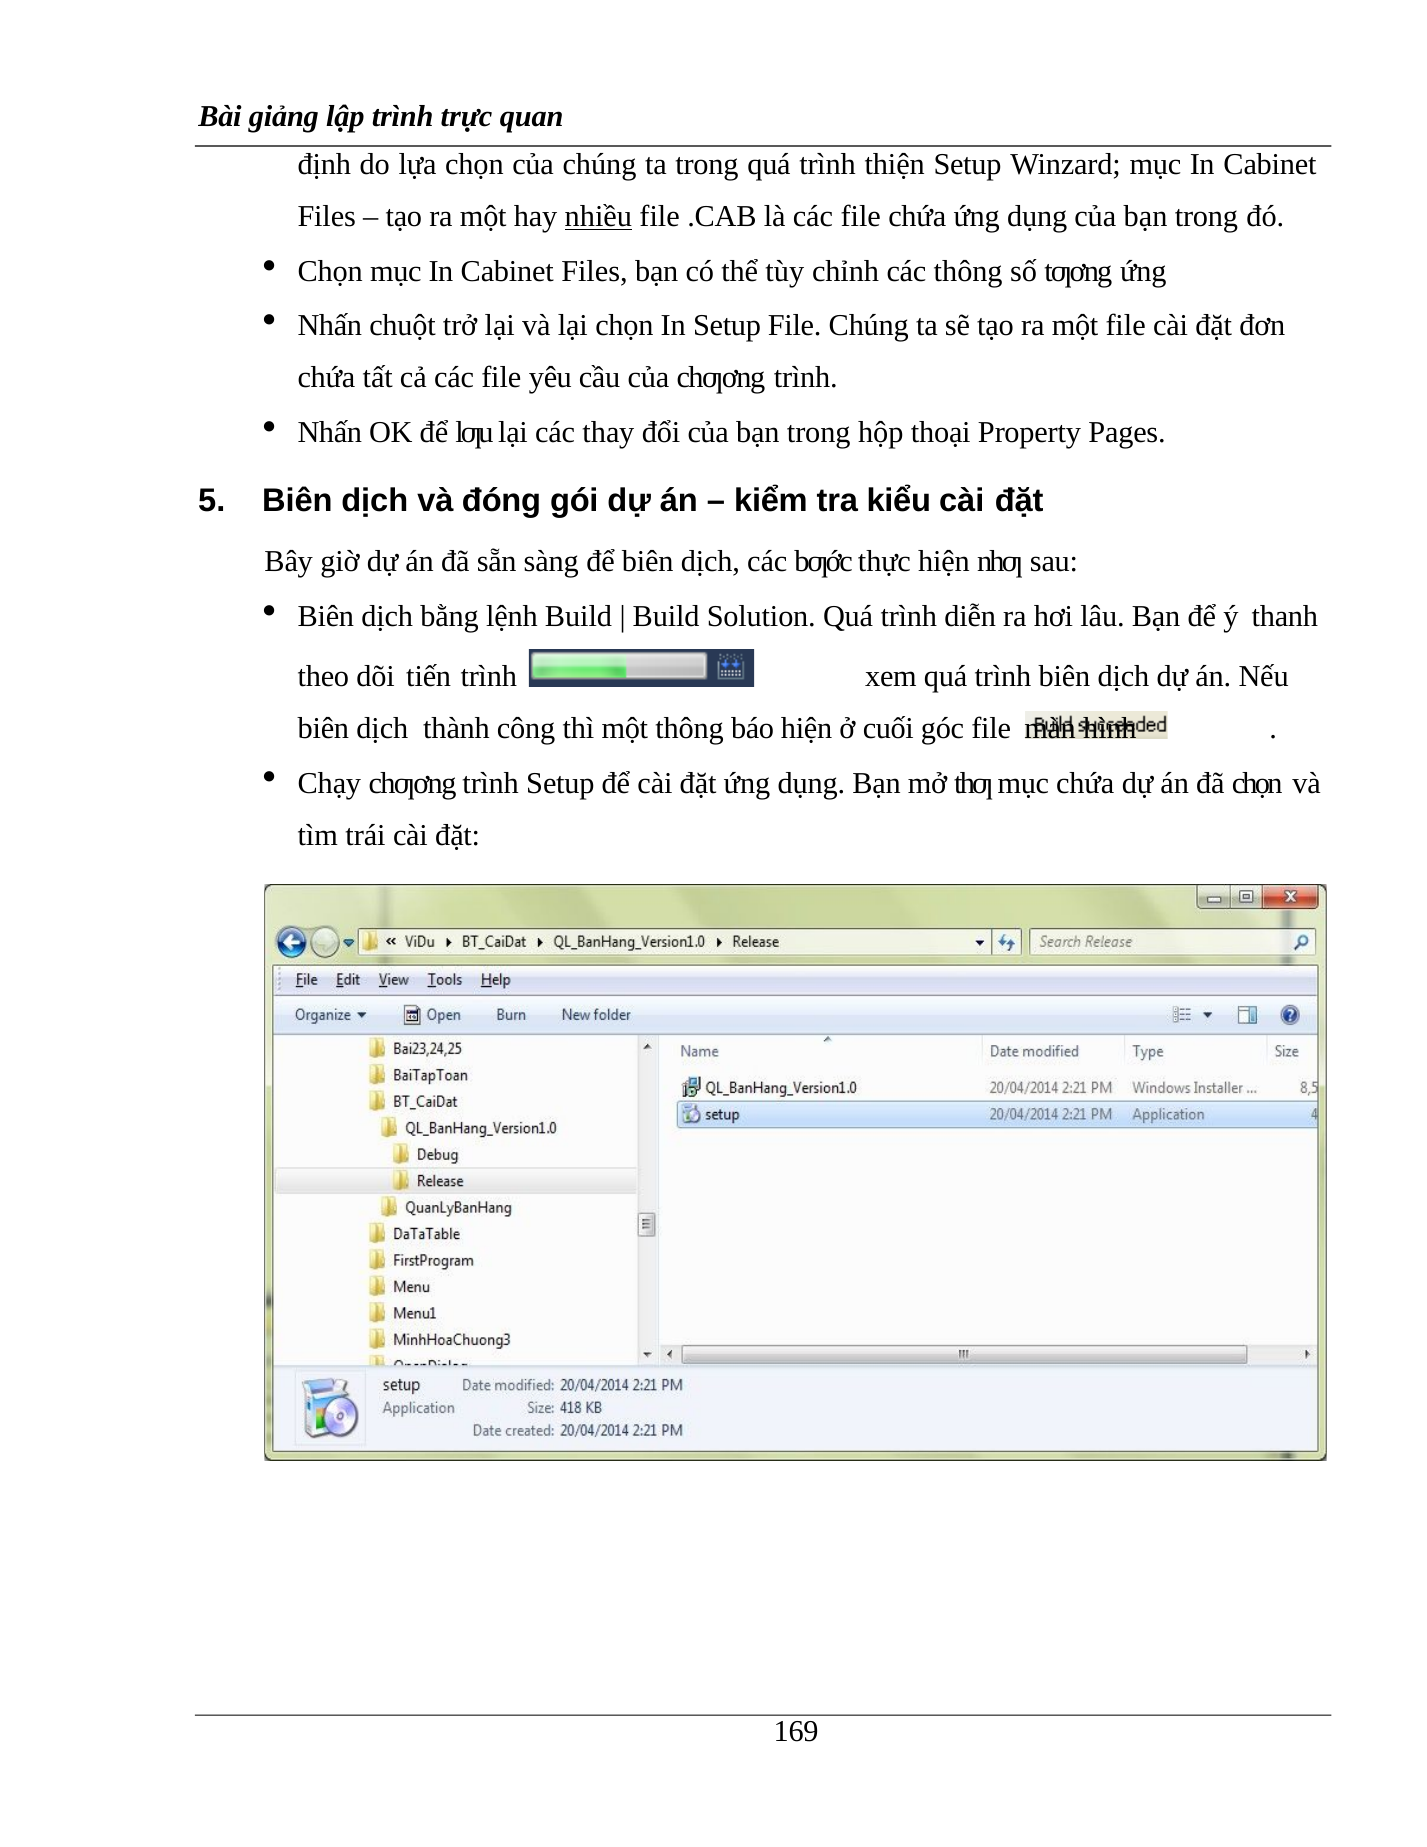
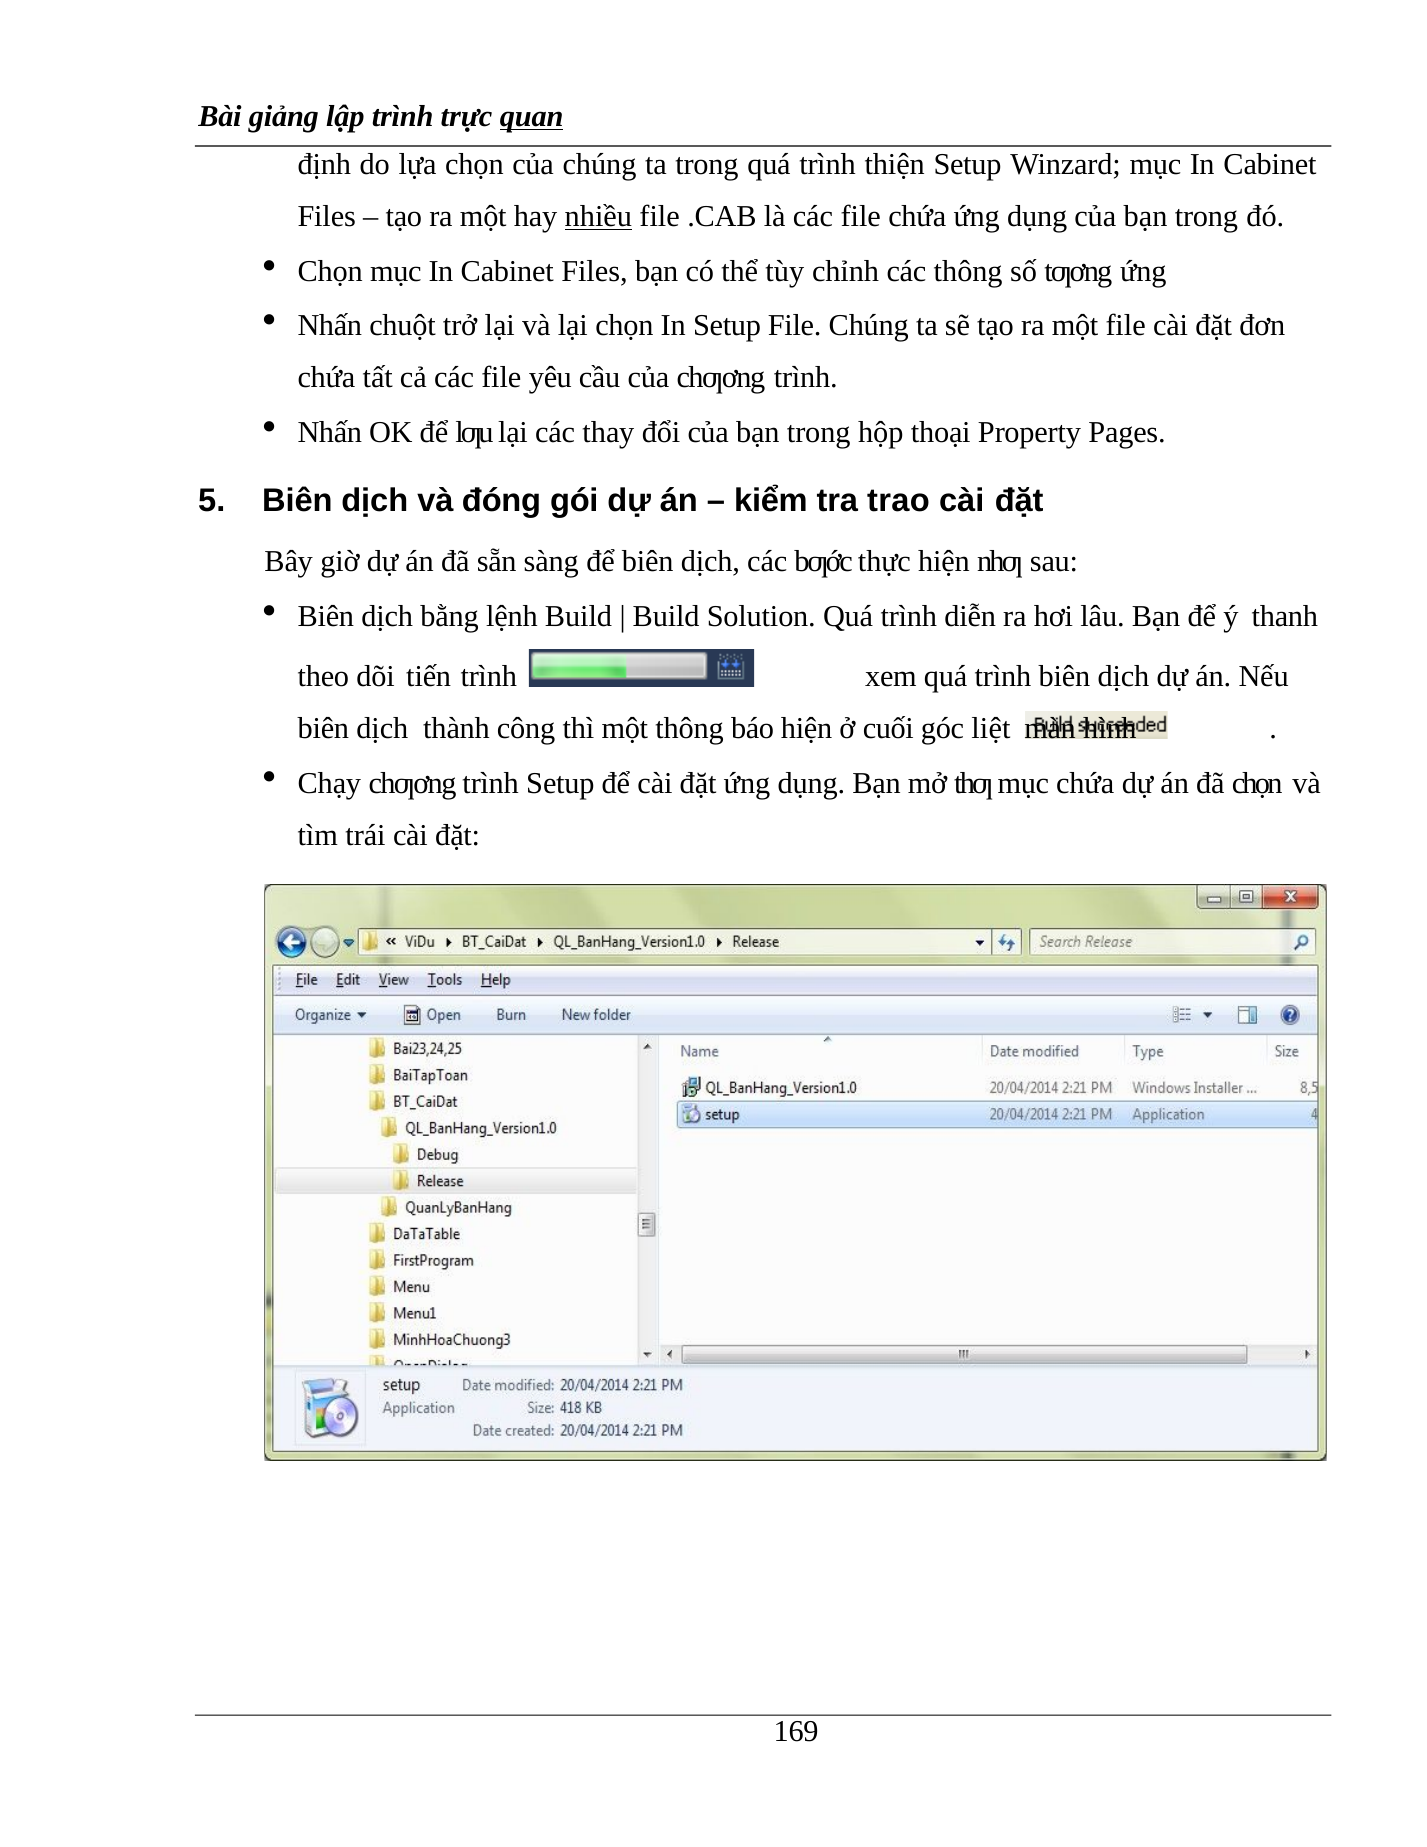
quan underline: none -> present
kiểu: kiểu -> trao
góc file: file -> liệt
